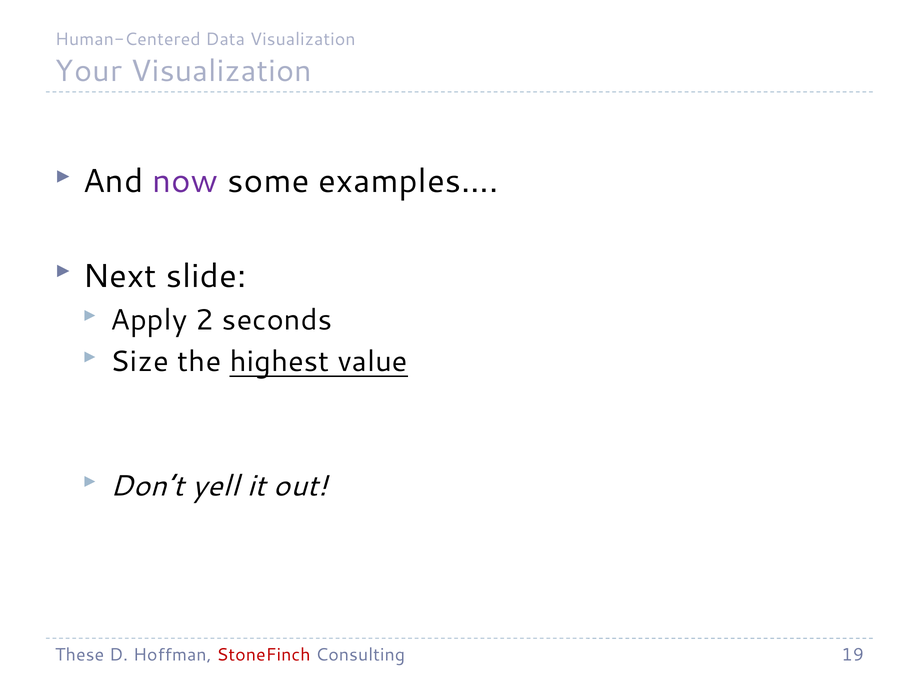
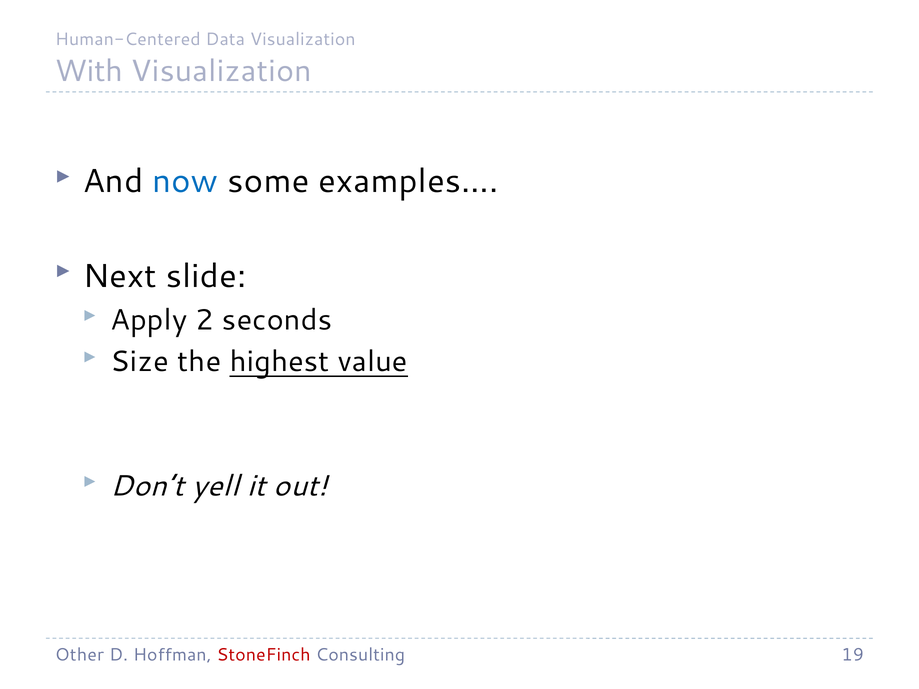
Your: Your -> With
now colour: purple -> blue
These: These -> Other
